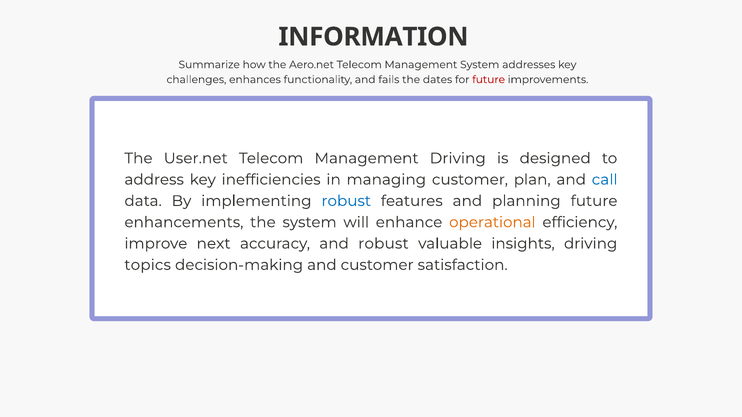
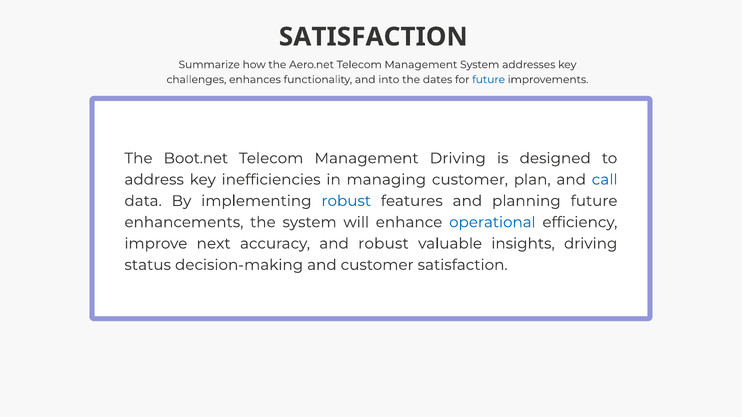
INFORMATION at (373, 37): INFORMATION -> SATISFACTION
fails: fails -> into
future at (489, 80) colour: red -> blue
User.net: User.net -> Boot.net
operational colour: orange -> blue
topics: topics -> status
